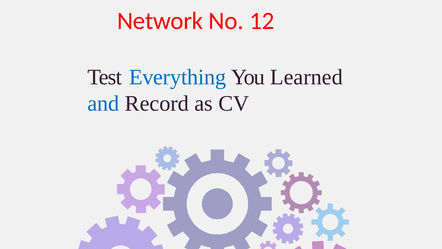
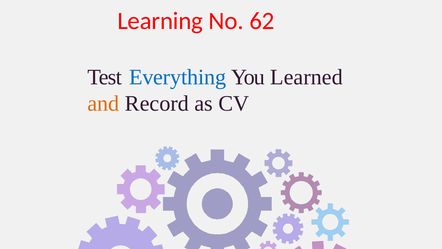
Network: Network -> Learning
12: 12 -> 62
and colour: blue -> orange
